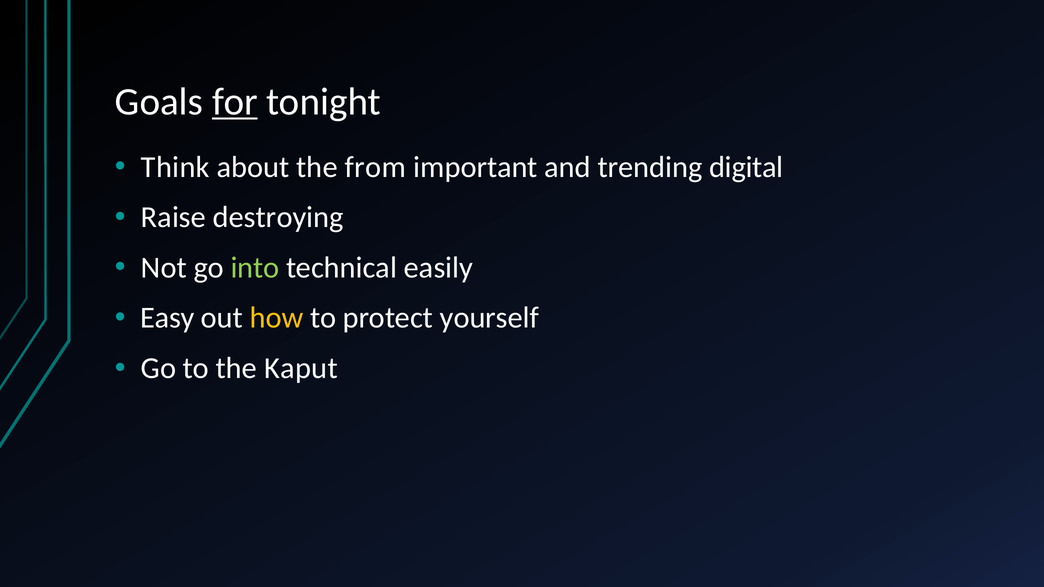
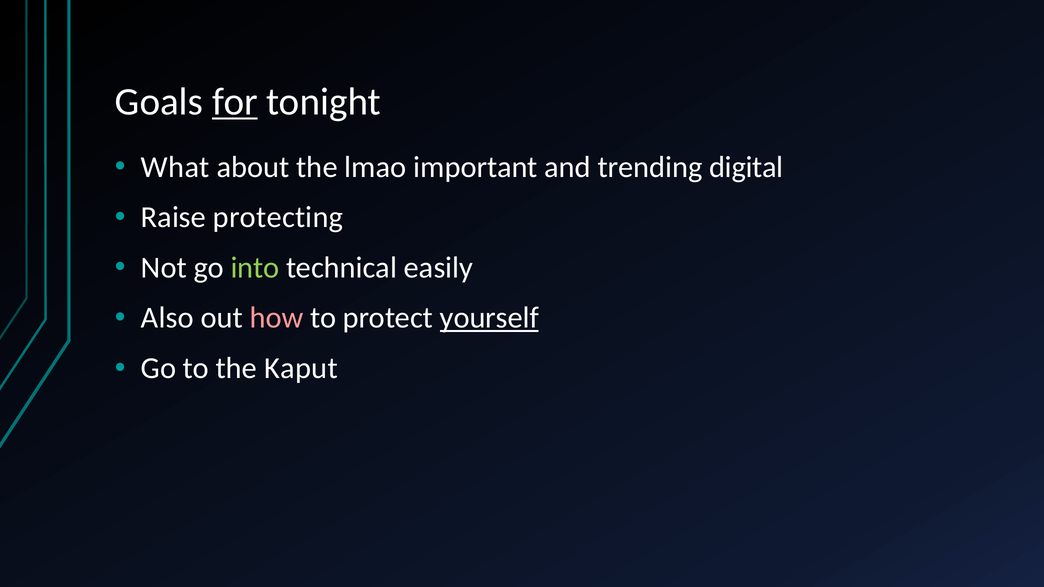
Think: Think -> What
from: from -> lmao
destroying: destroying -> protecting
Easy: Easy -> Also
how colour: yellow -> pink
yourself underline: none -> present
